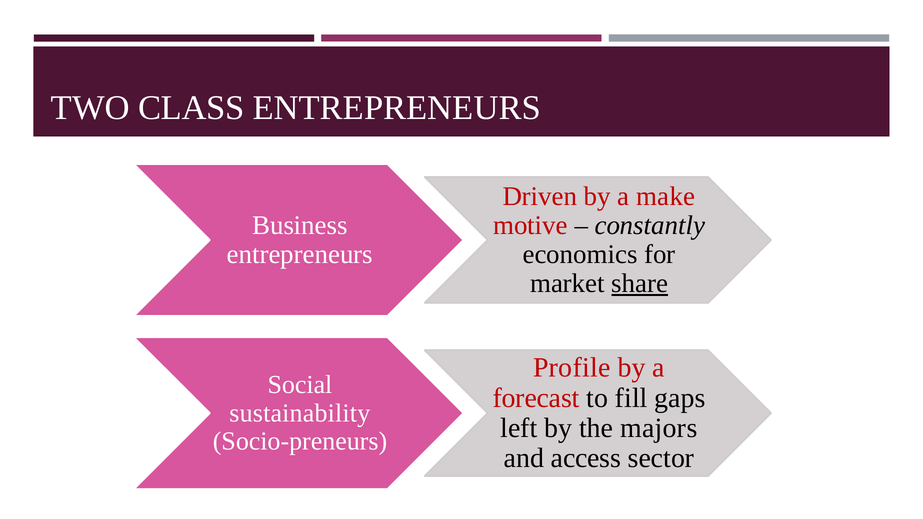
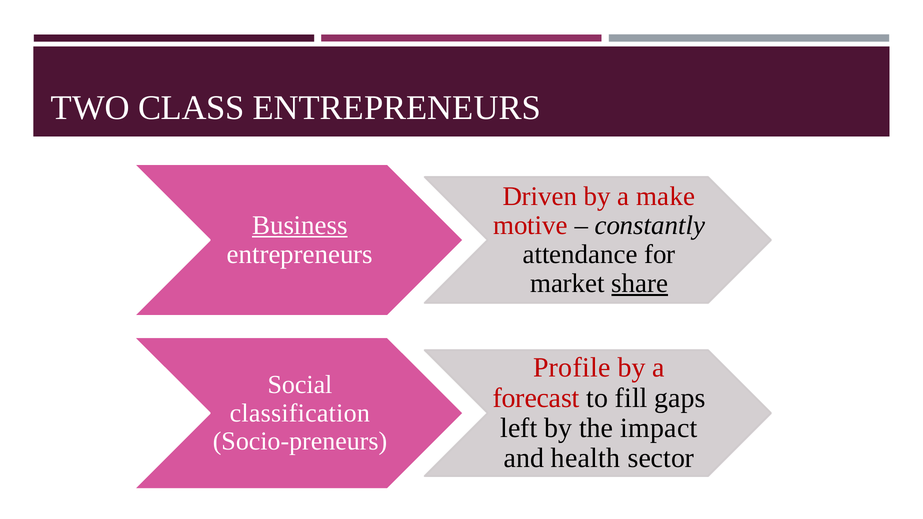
Business underline: none -> present
economics: economics -> attendance
sustainability: sustainability -> classification
majors: majors -> impact
access: access -> health
